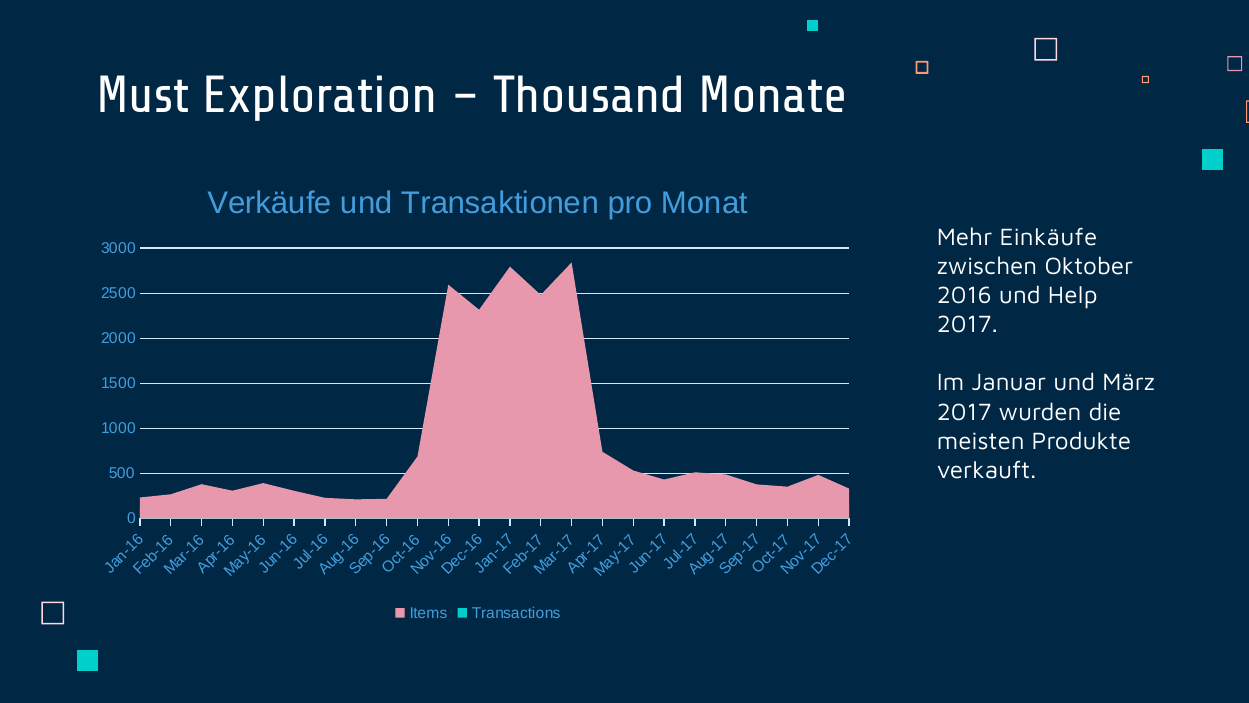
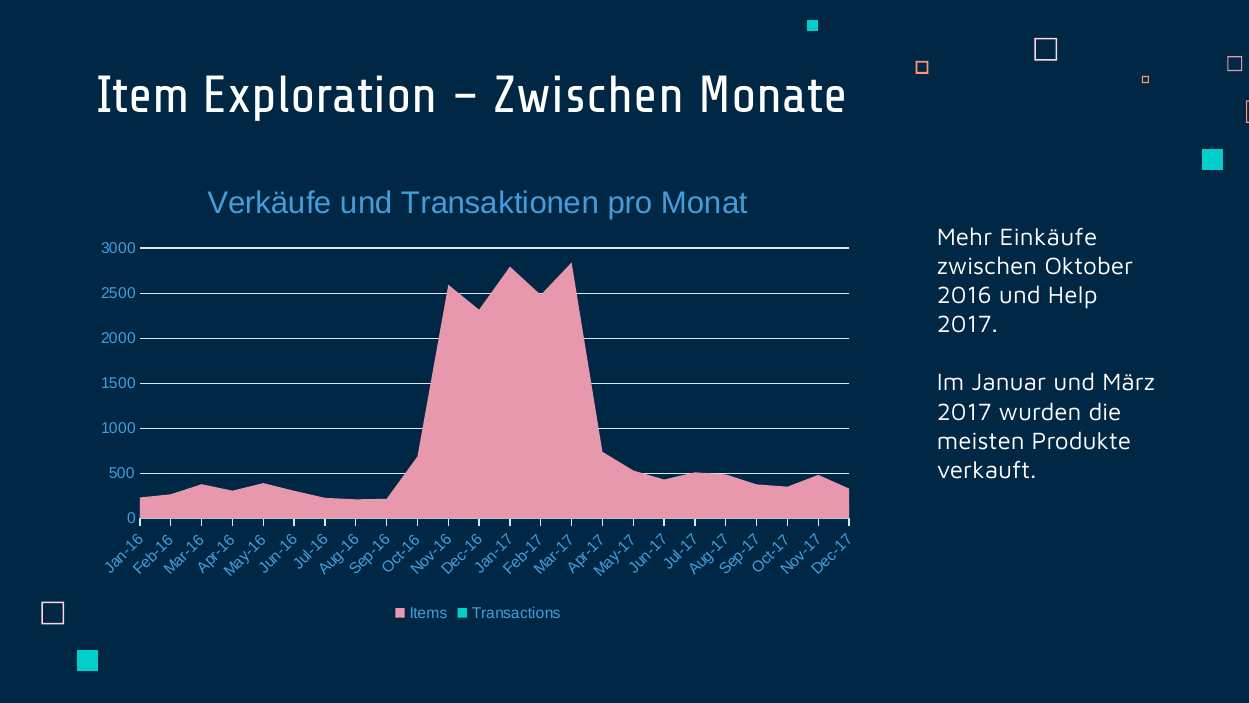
Must: Must -> Item
Thousand at (590, 95): Thousand -> Zwischen
